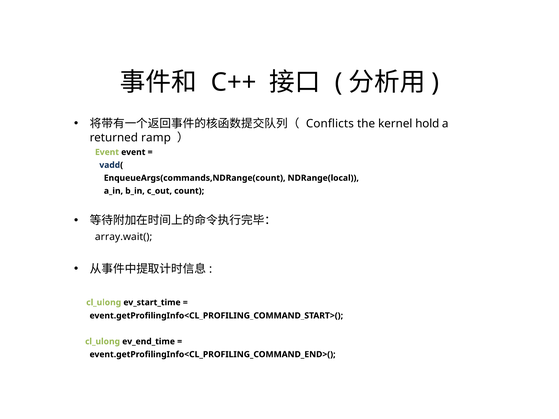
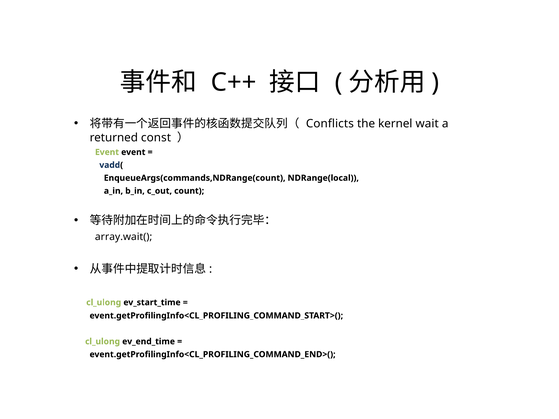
hold: hold -> wait
ramp: ramp -> const
